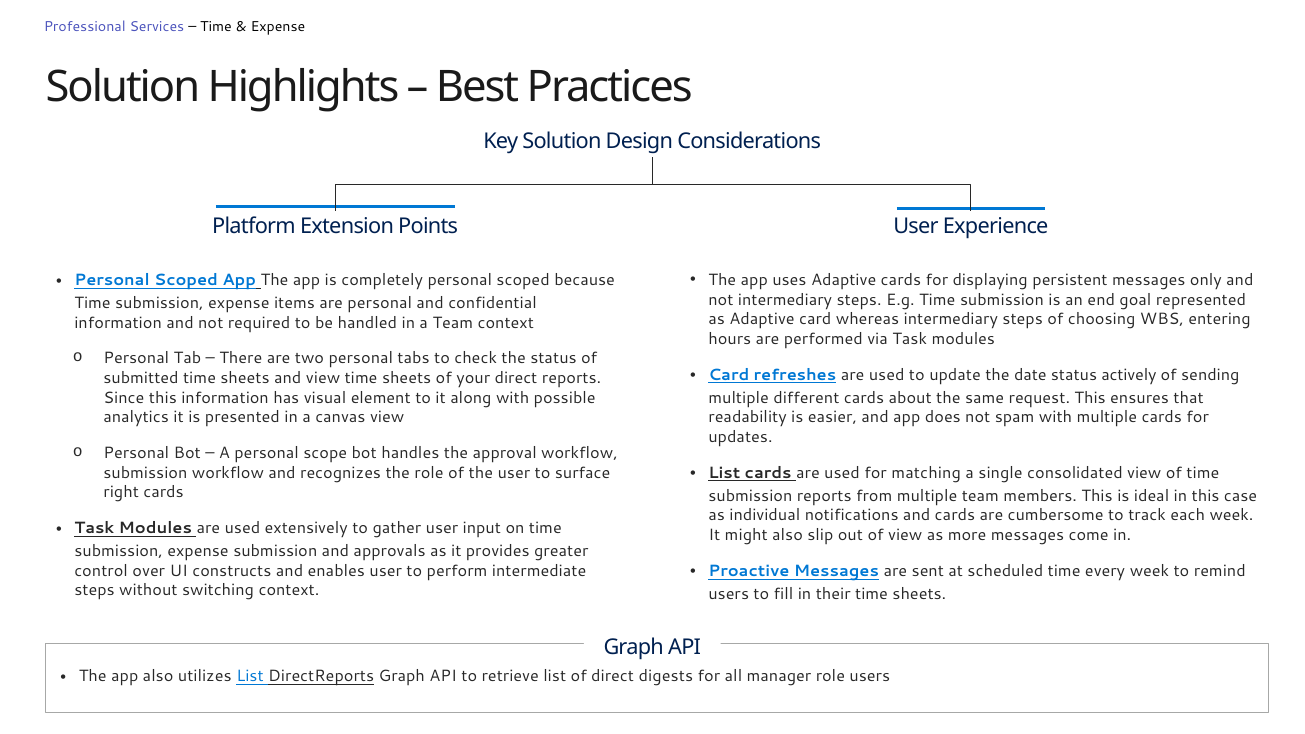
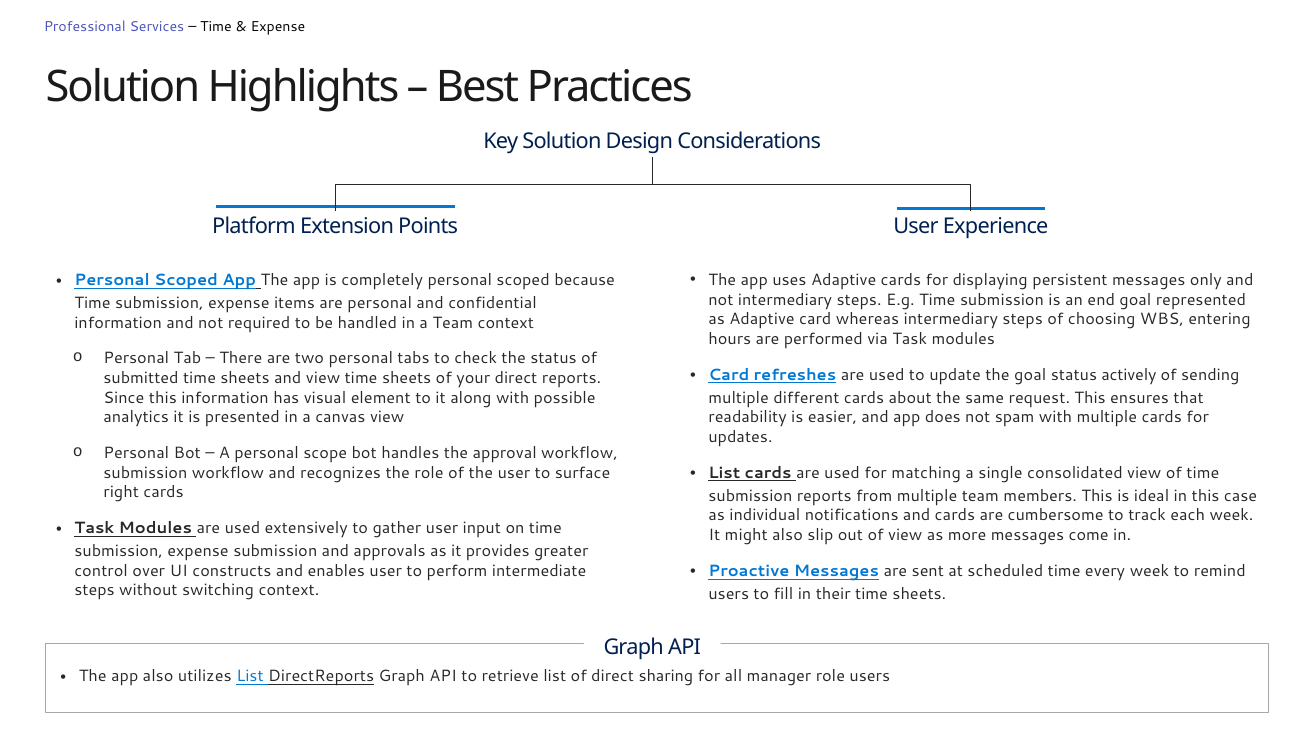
the date: date -> goal
digests: digests -> sharing
